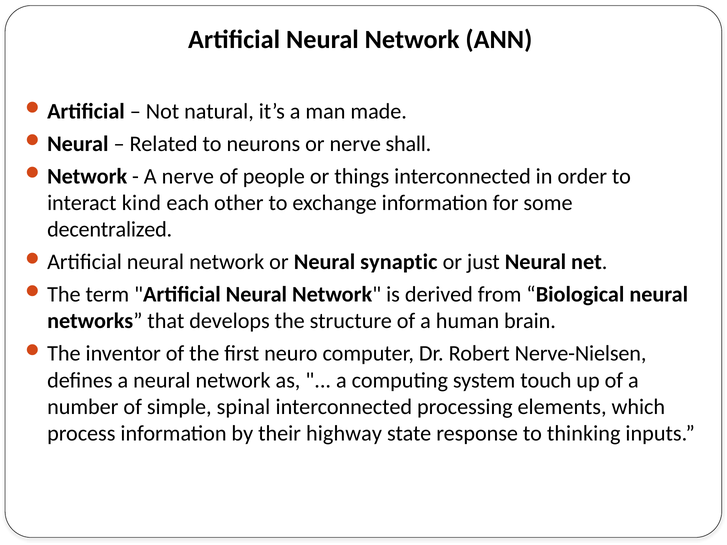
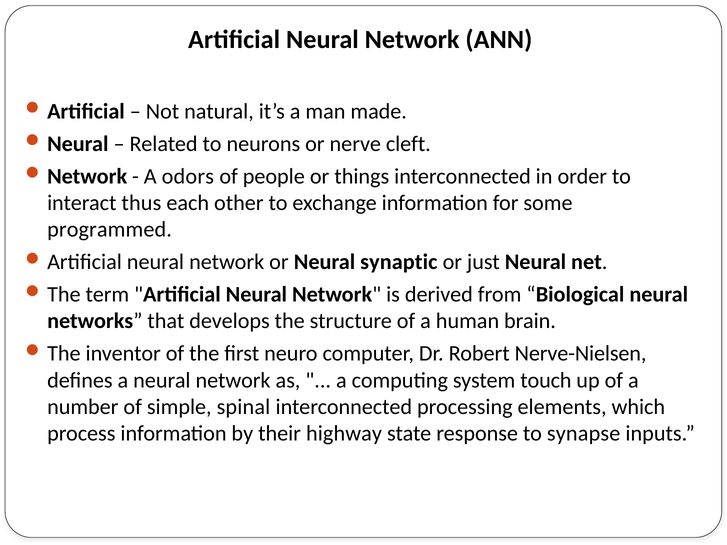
shall: shall -> cleft
A nerve: nerve -> odors
kind: kind -> thus
decentralized: decentralized -> programmed
thinking: thinking -> synapse
